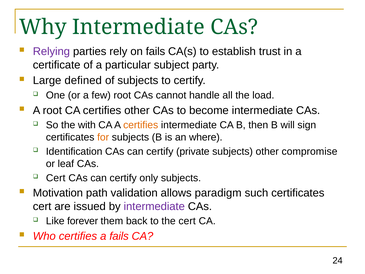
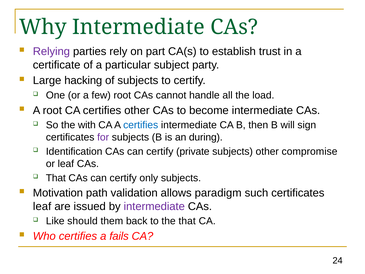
on fails: fails -> part
defined: defined -> hacking
certifies at (141, 125) colour: orange -> blue
for colour: orange -> purple
where: where -> during
Cert at (56, 178): Cert -> That
cert at (42, 206): cert -> leaf
forever: forever -> should
the cert: cert -> that
